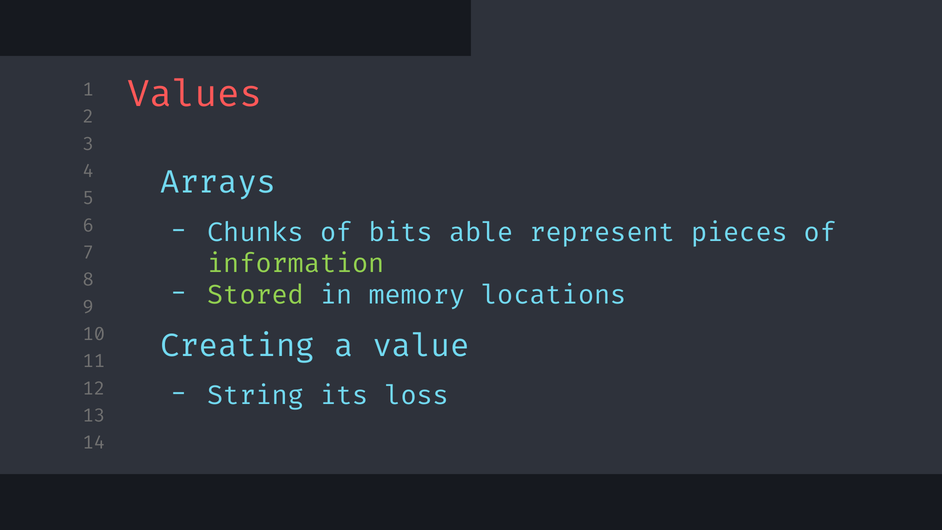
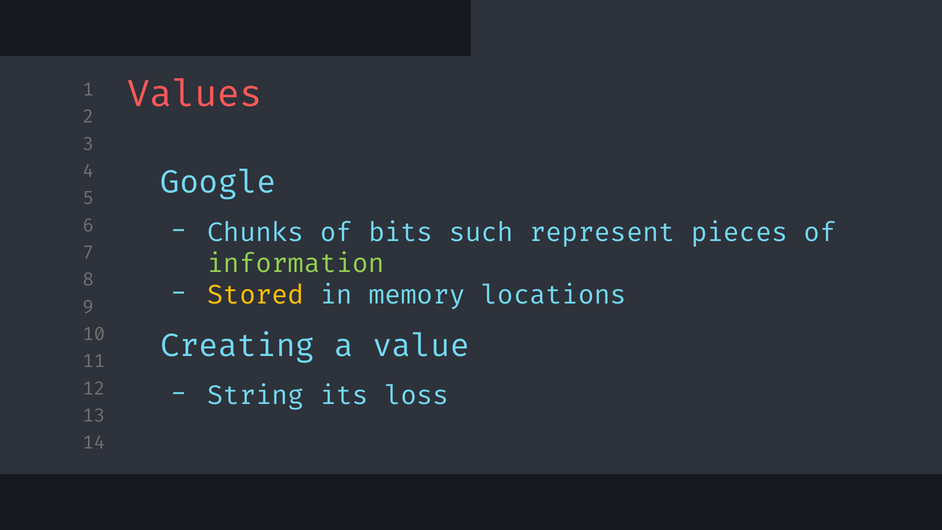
Arrays: Arrays -> Google
able: able -> such
Stored colour: light green -> yellow
